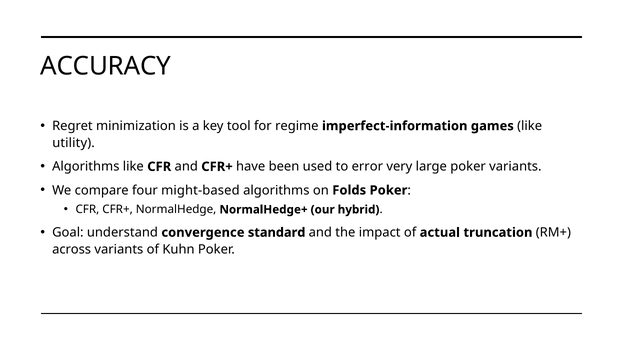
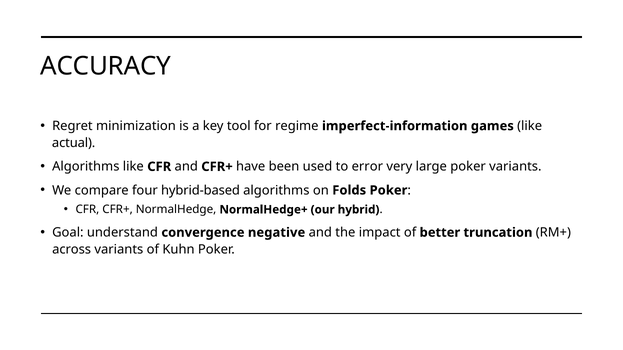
utility: utility -> actual
might-based: might-based -> hybrid-based
standard: standard -> negative
actual: actual -> better
